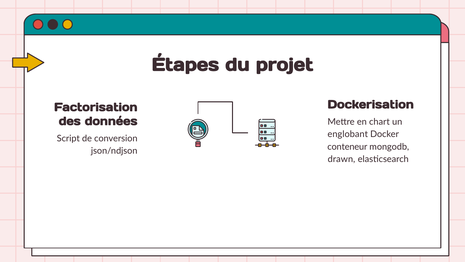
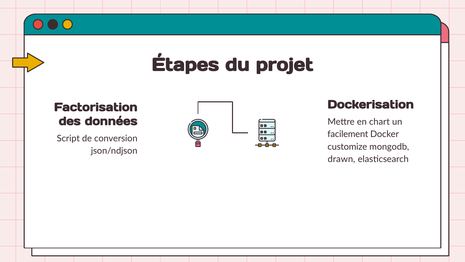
englobant: englobant -> facilement
conteneur: conteneur -> customize
